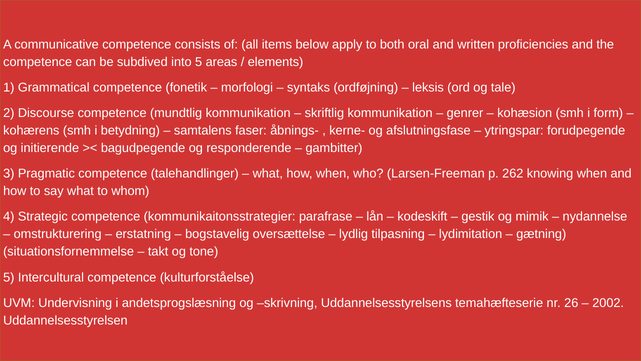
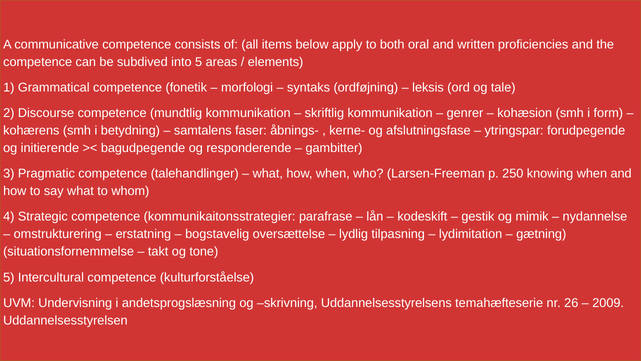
262: 262 -> 250
2002: 2002 -> 2009
